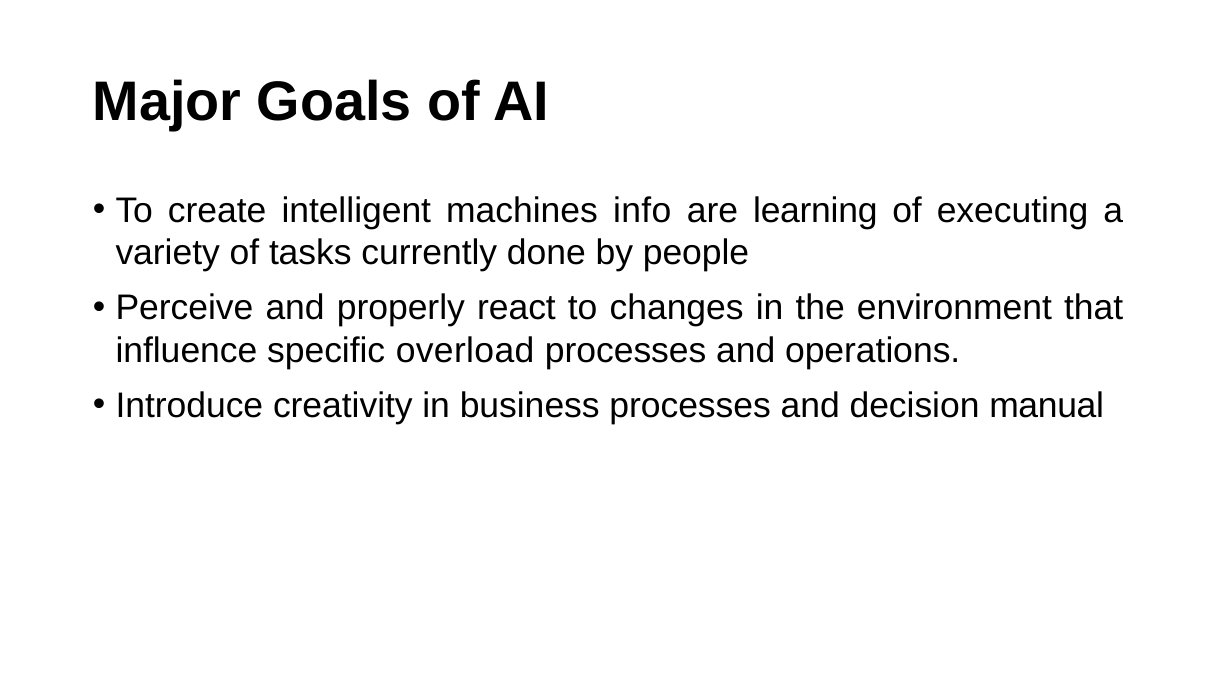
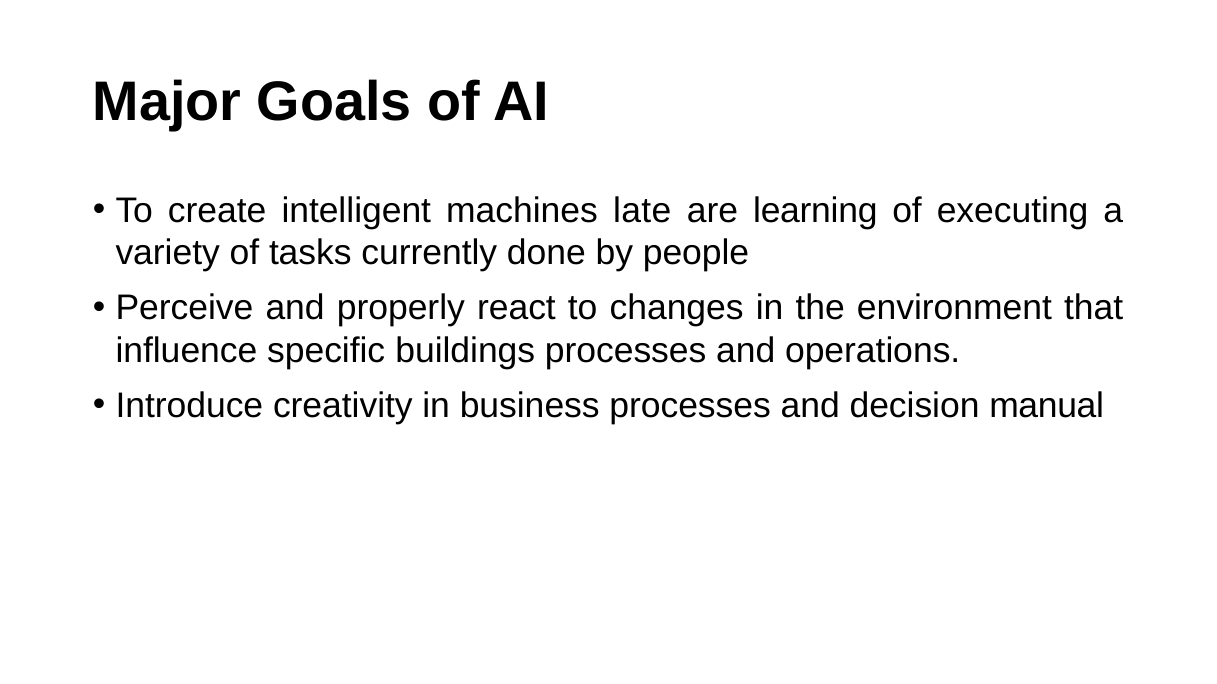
info: info -> late
overload: overload -> buildings
